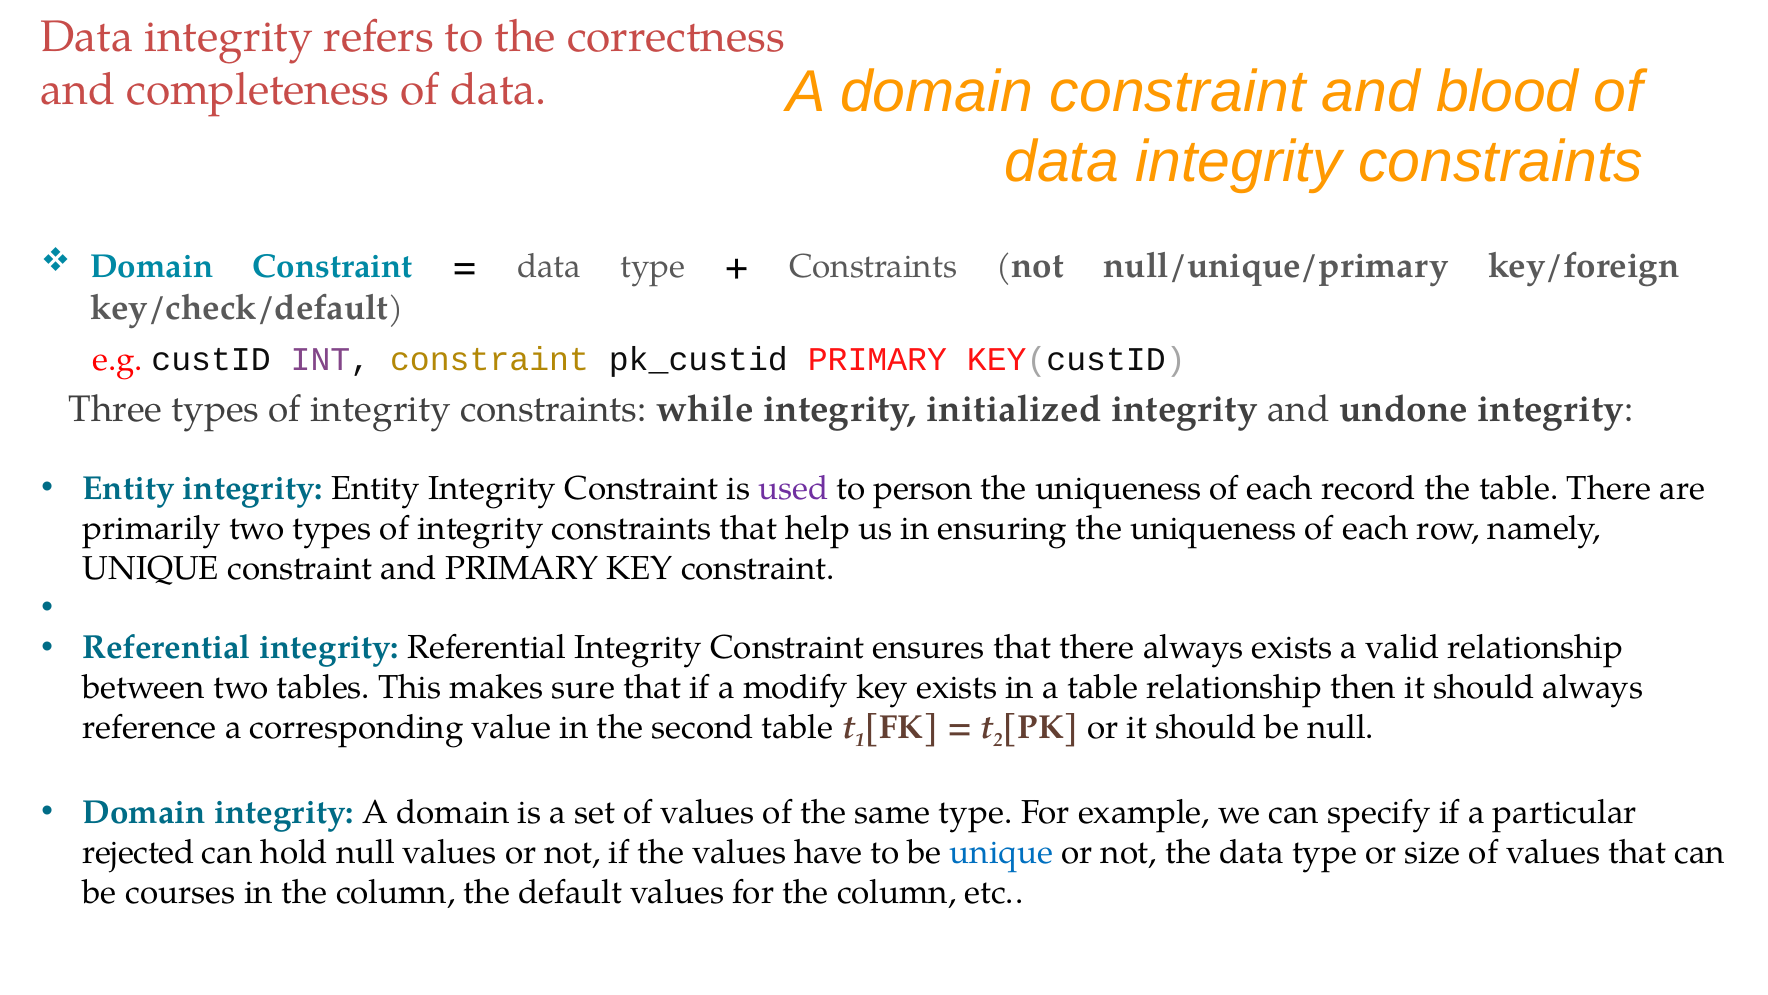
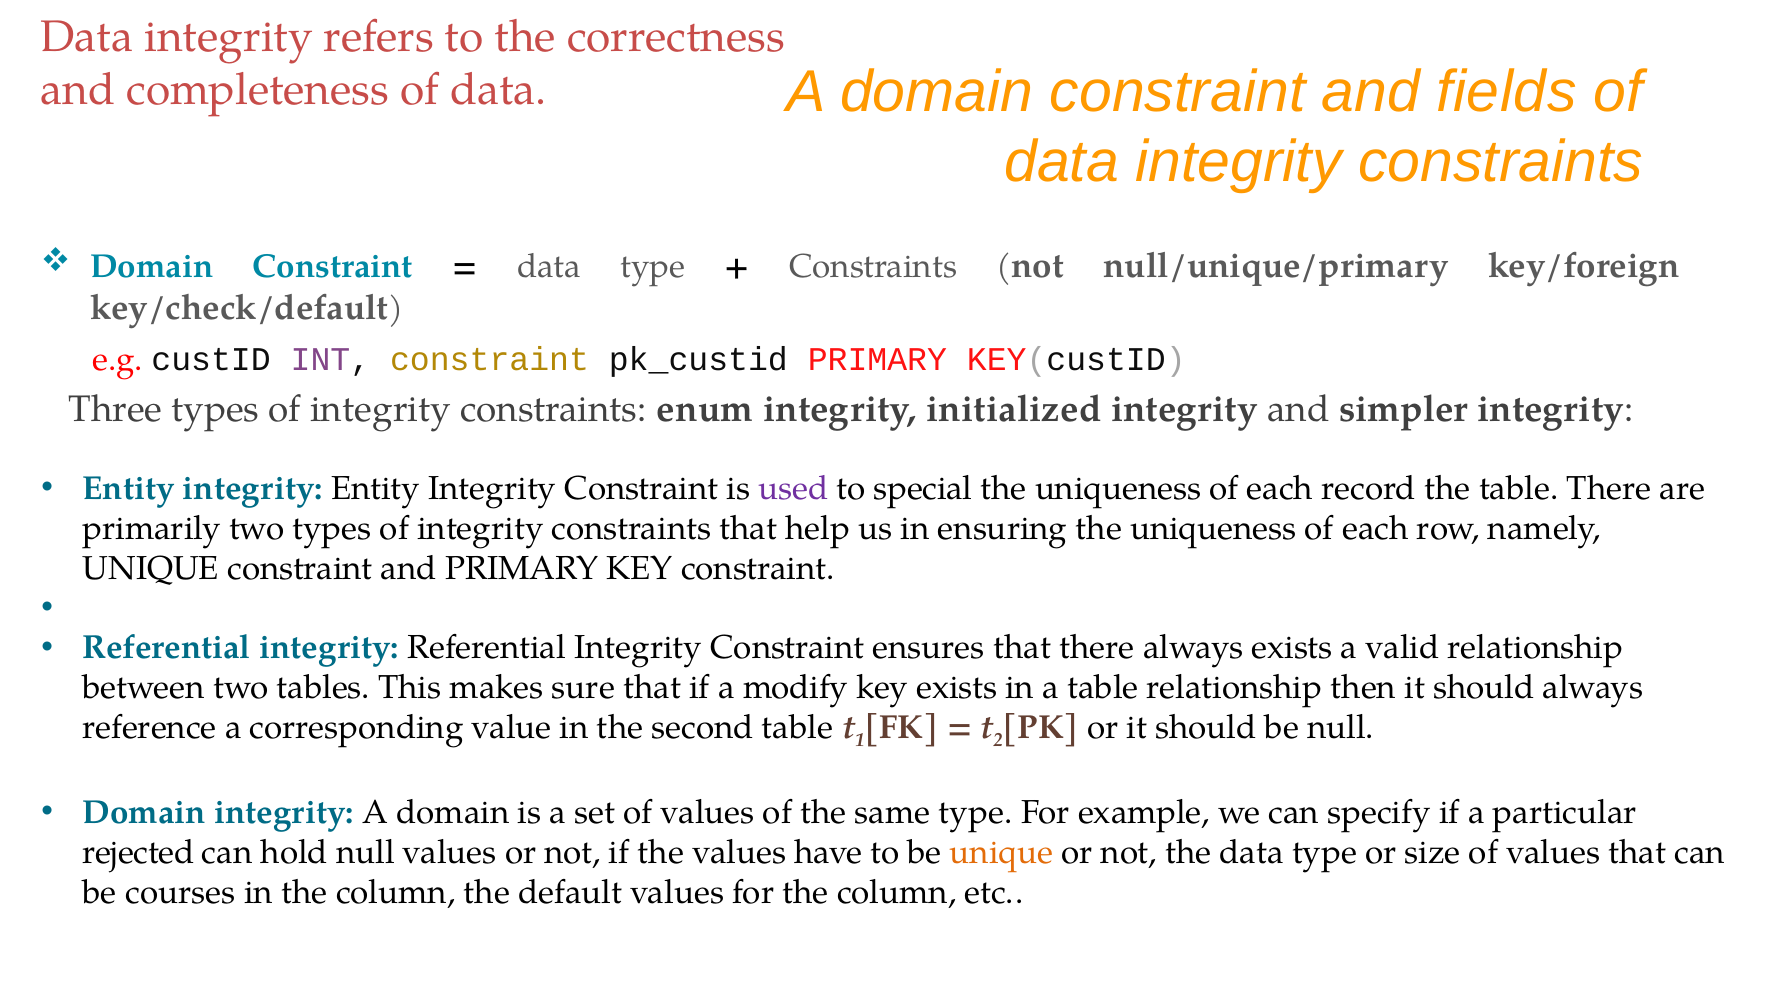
blood: blood -> fields
while: while -> enum
undone: undone -> simpler
person: person -> special
unique at (1001, 852) colour: blue -> orange
